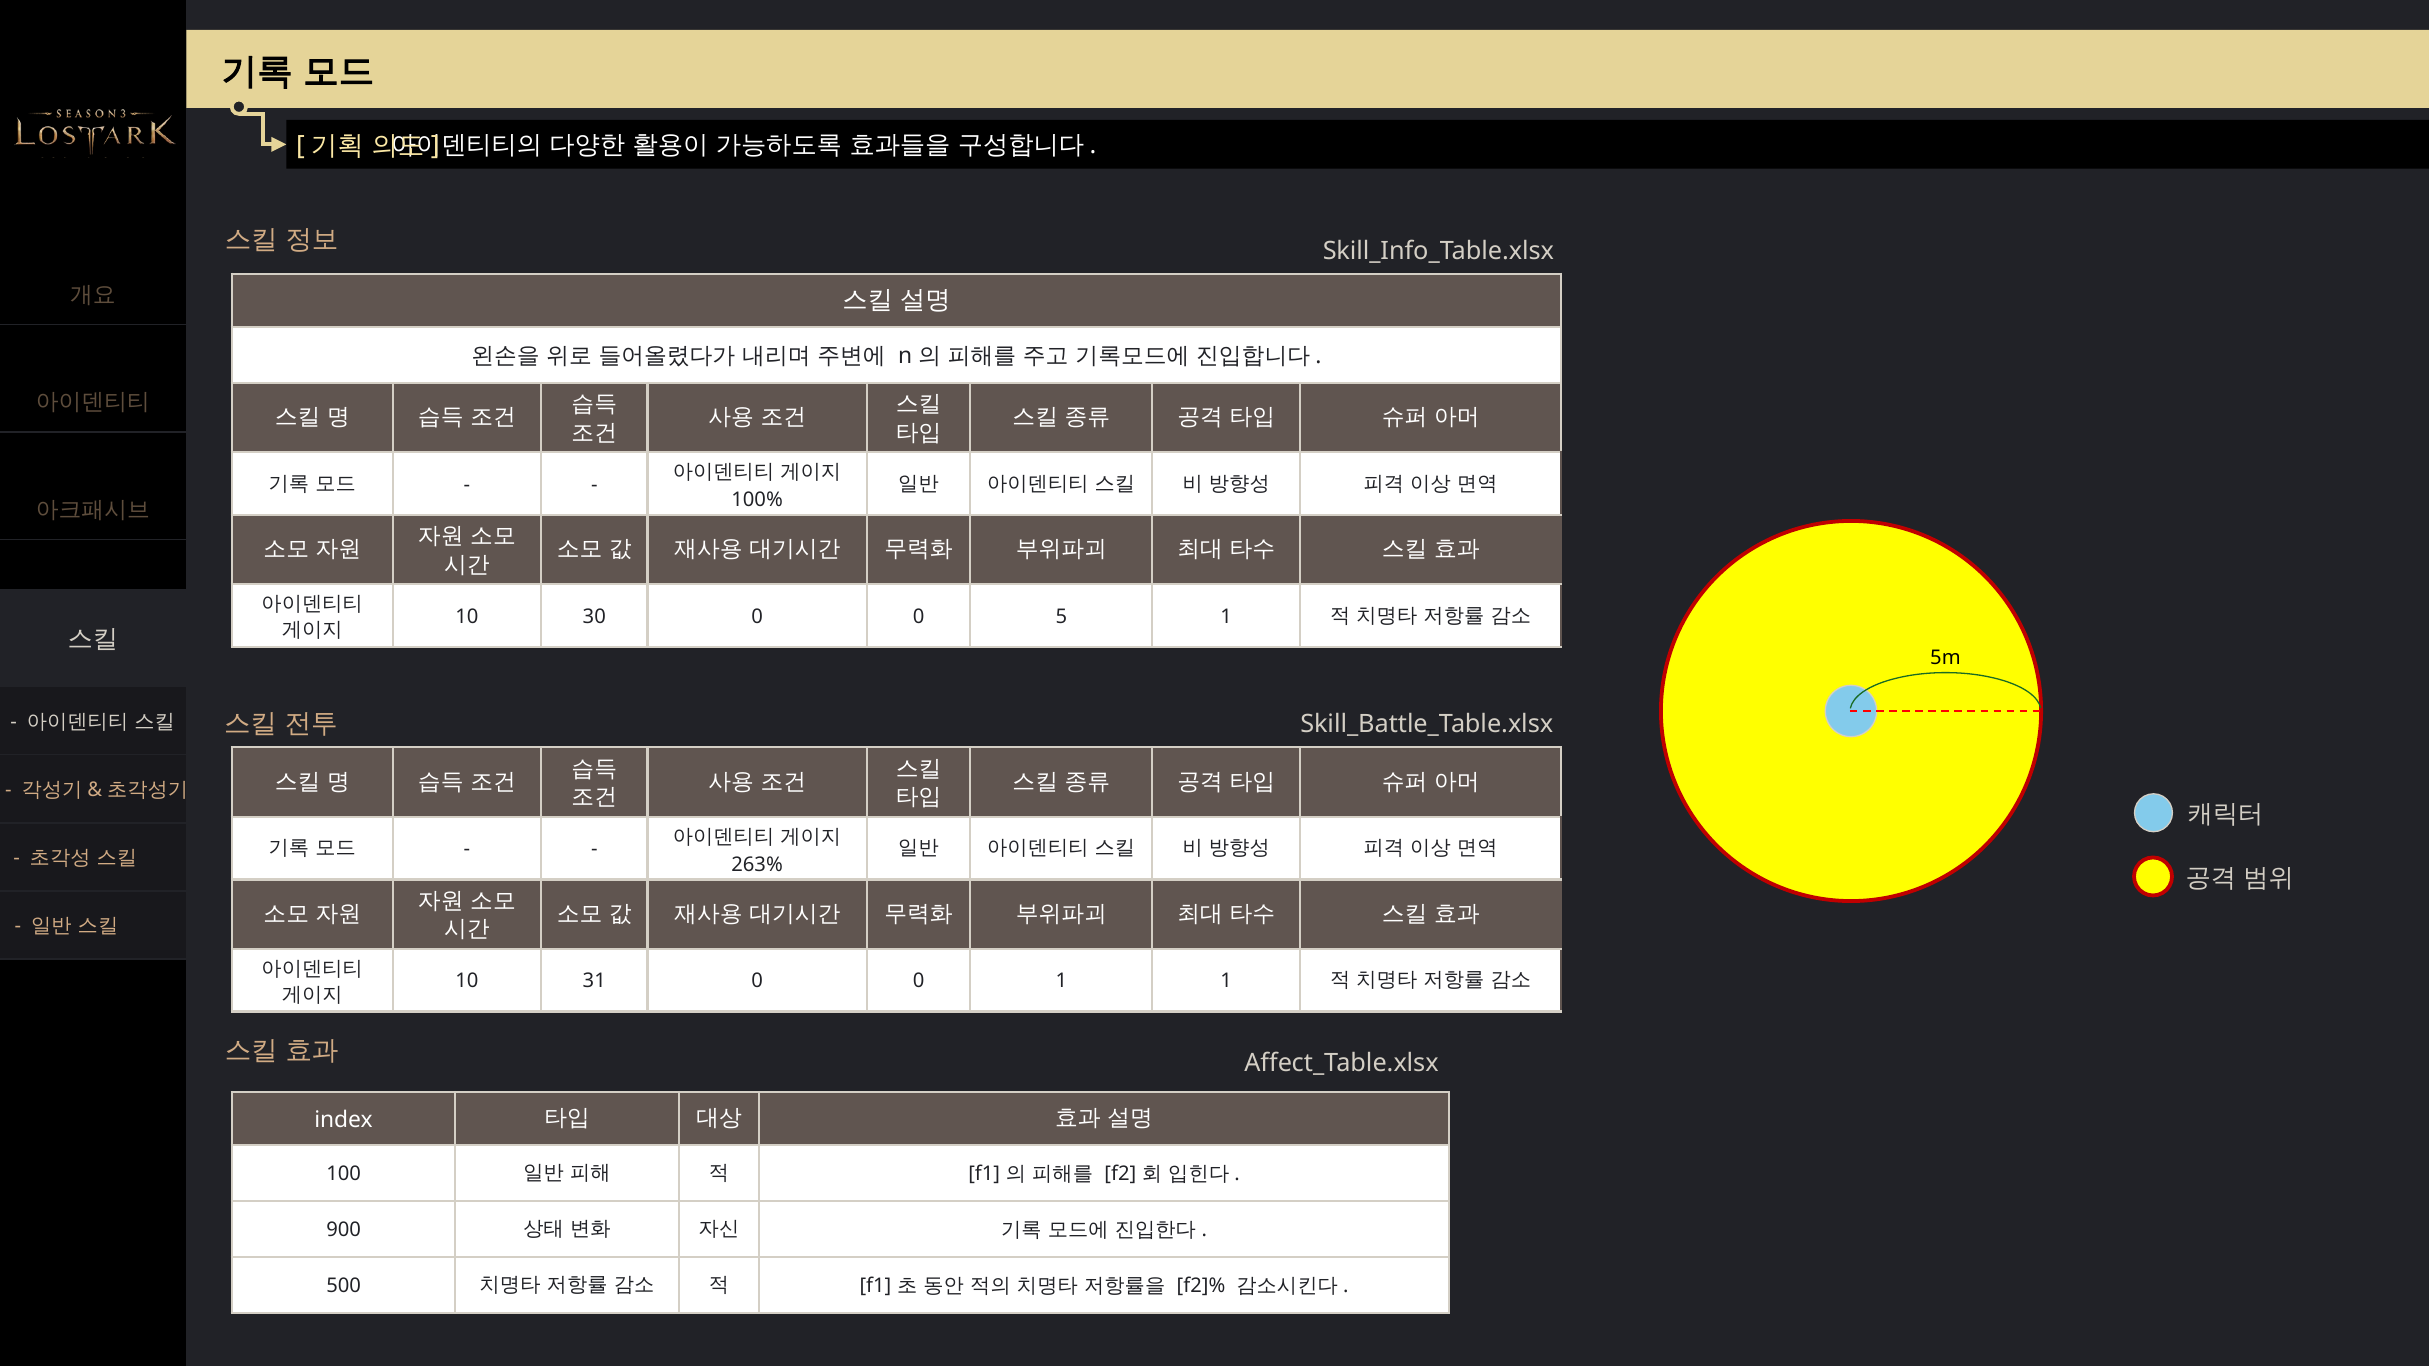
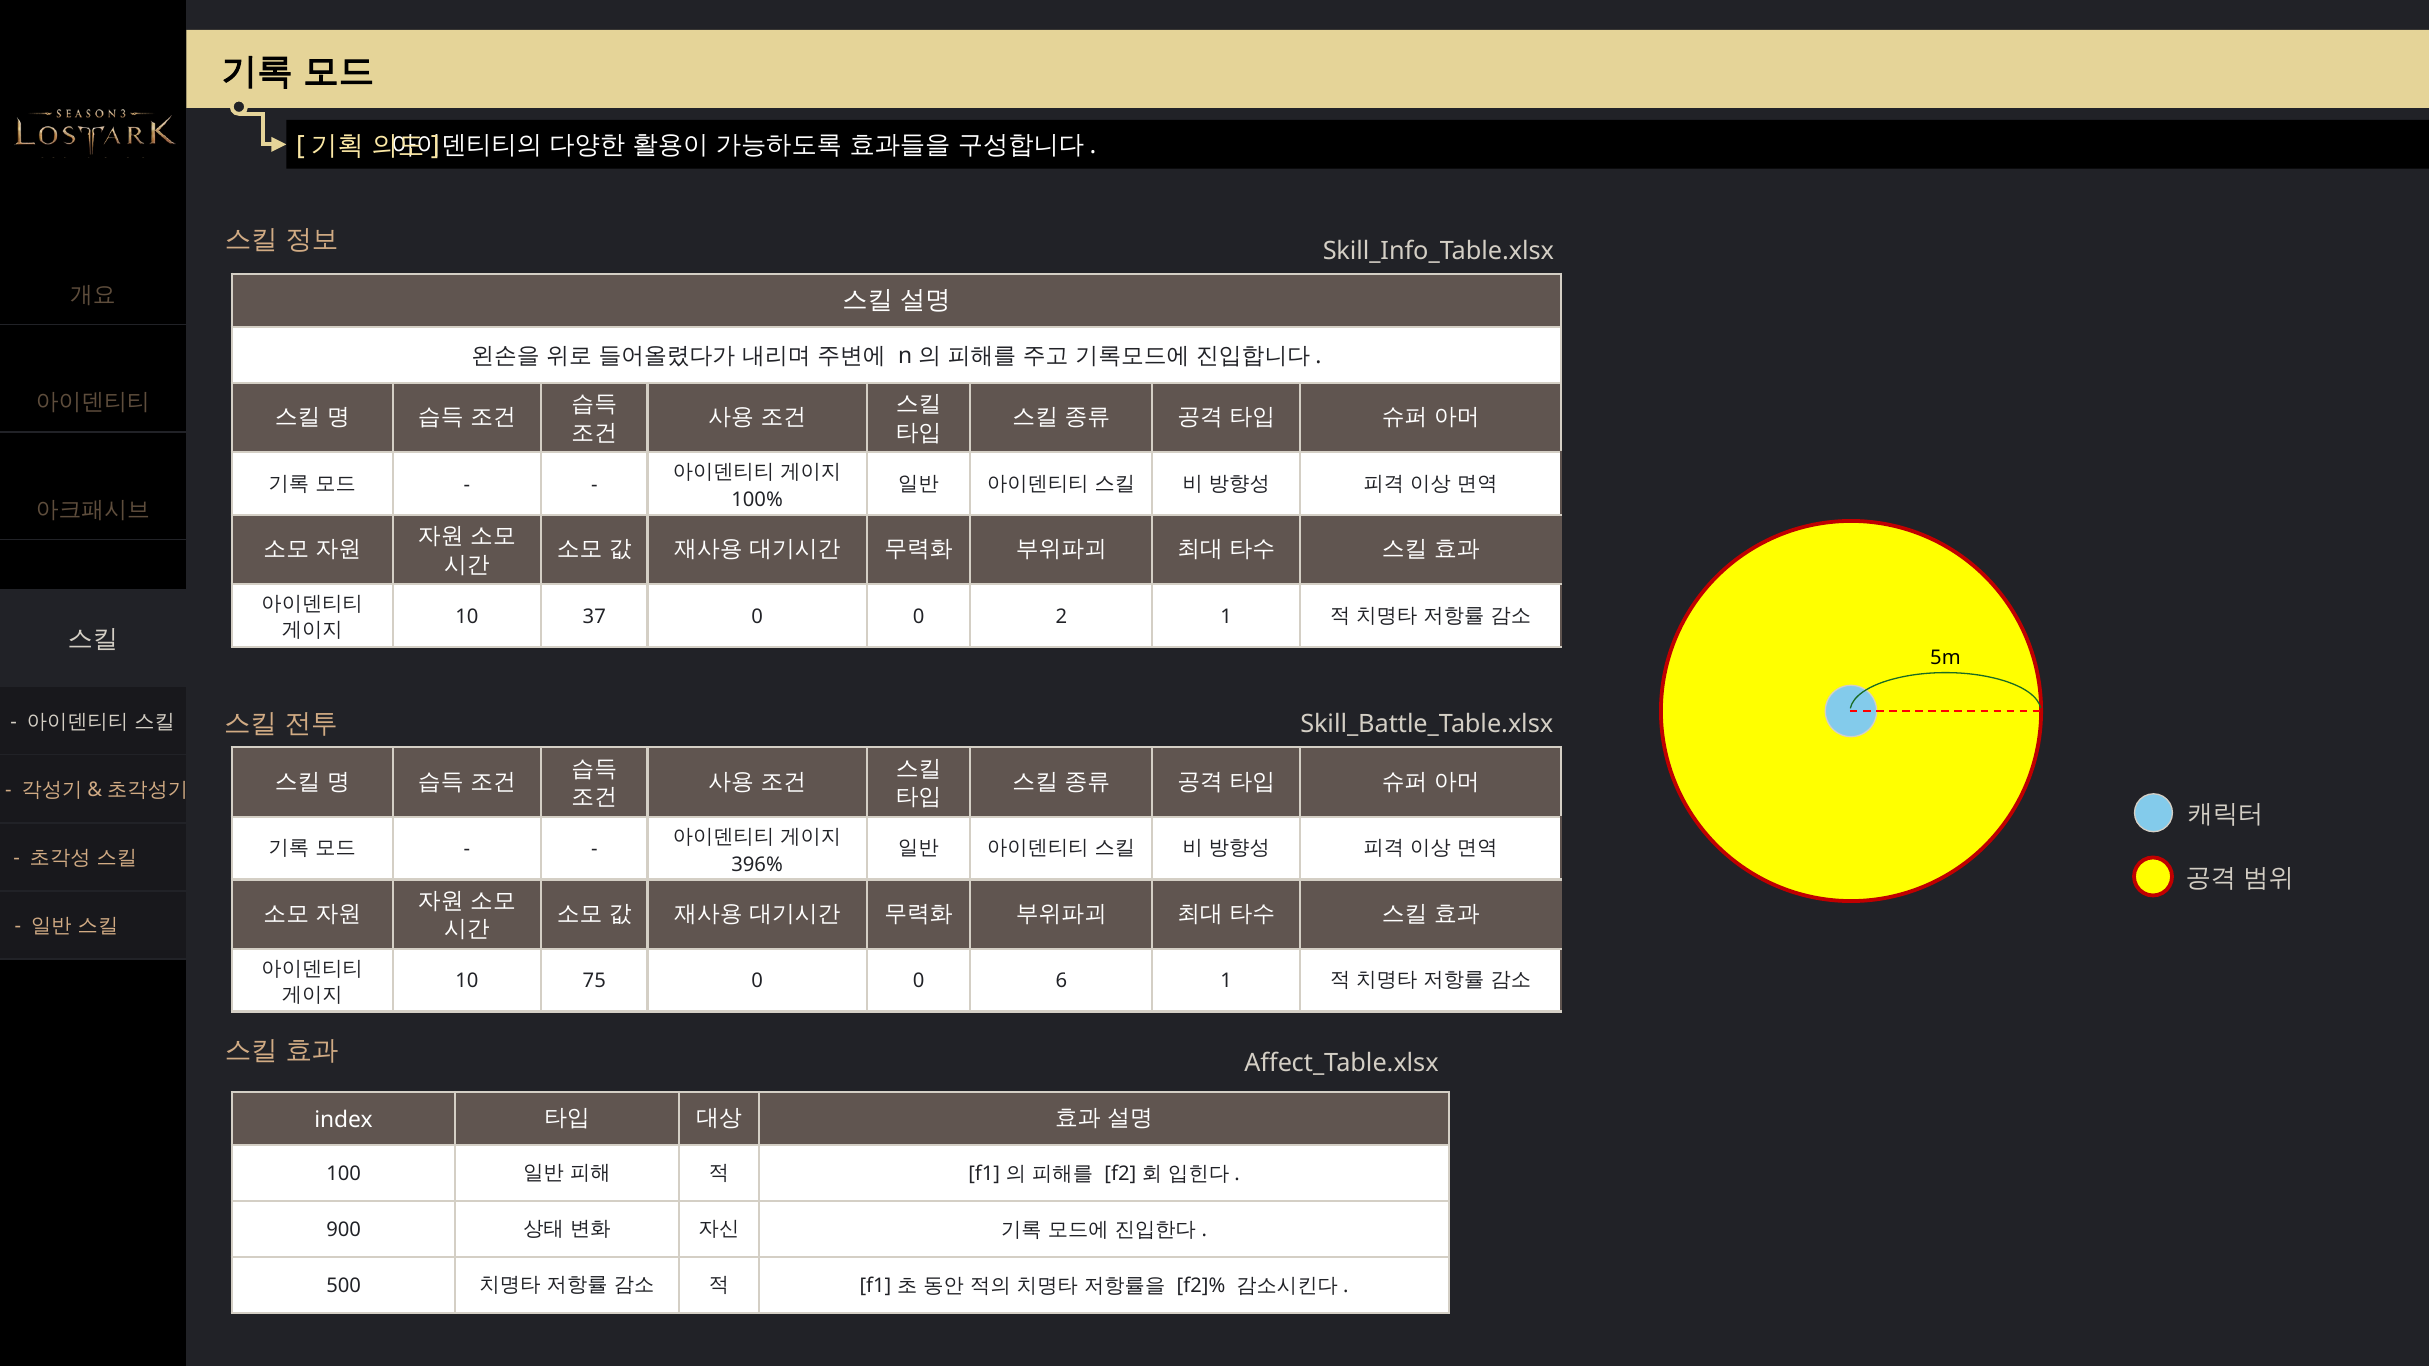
30: 30 -> 37
5: 5 -> 2
263%: 263% -> 396%
31: 31 -> 75
0 1: 1 -> 6
